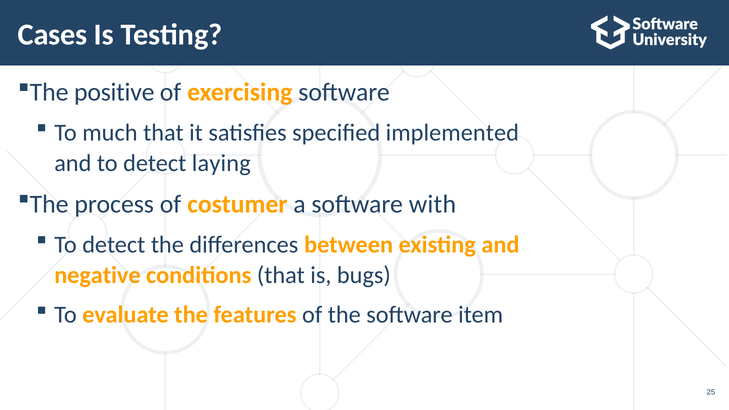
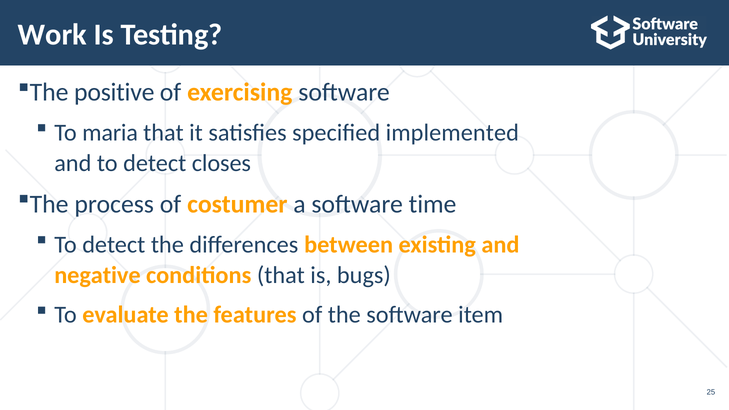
Cases: Cases -> Work
much: much -> maria
laying: laying -> closes
with: with -> time
